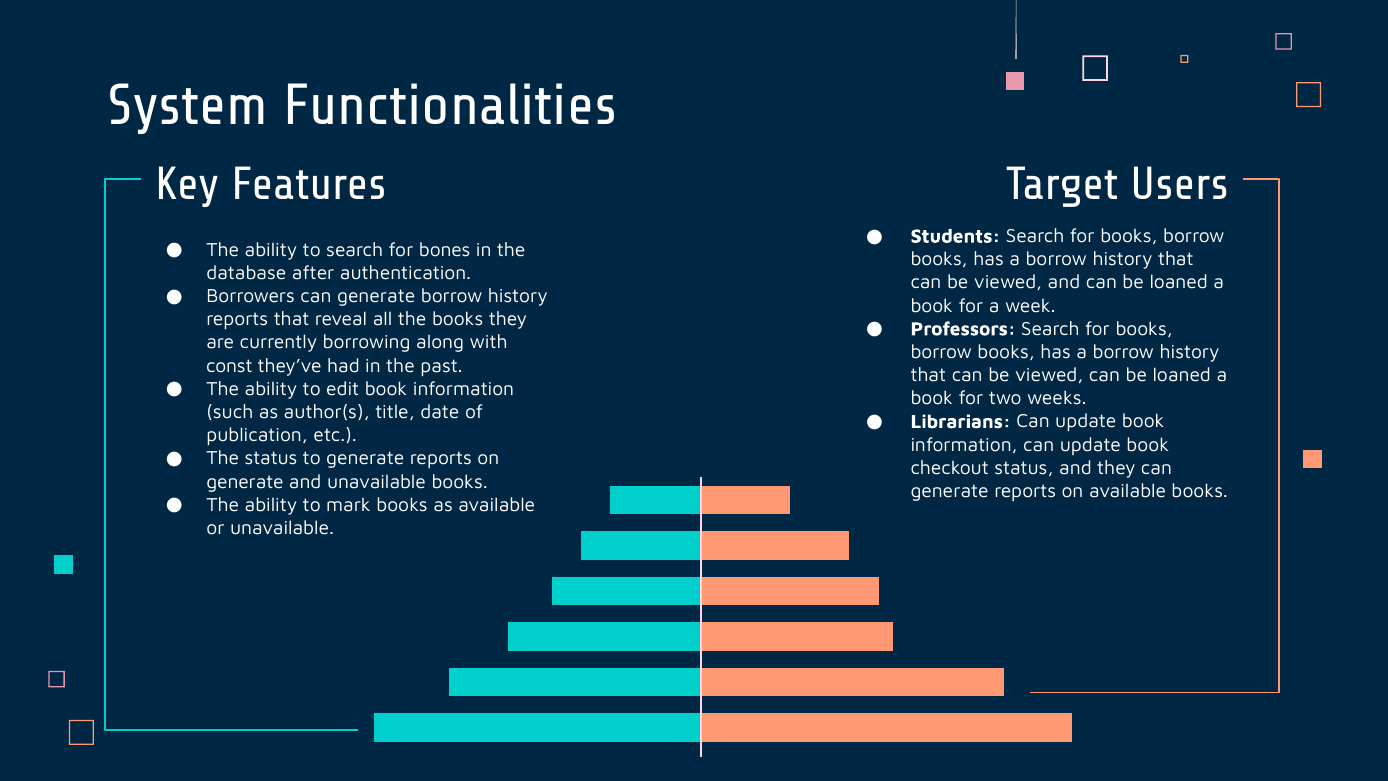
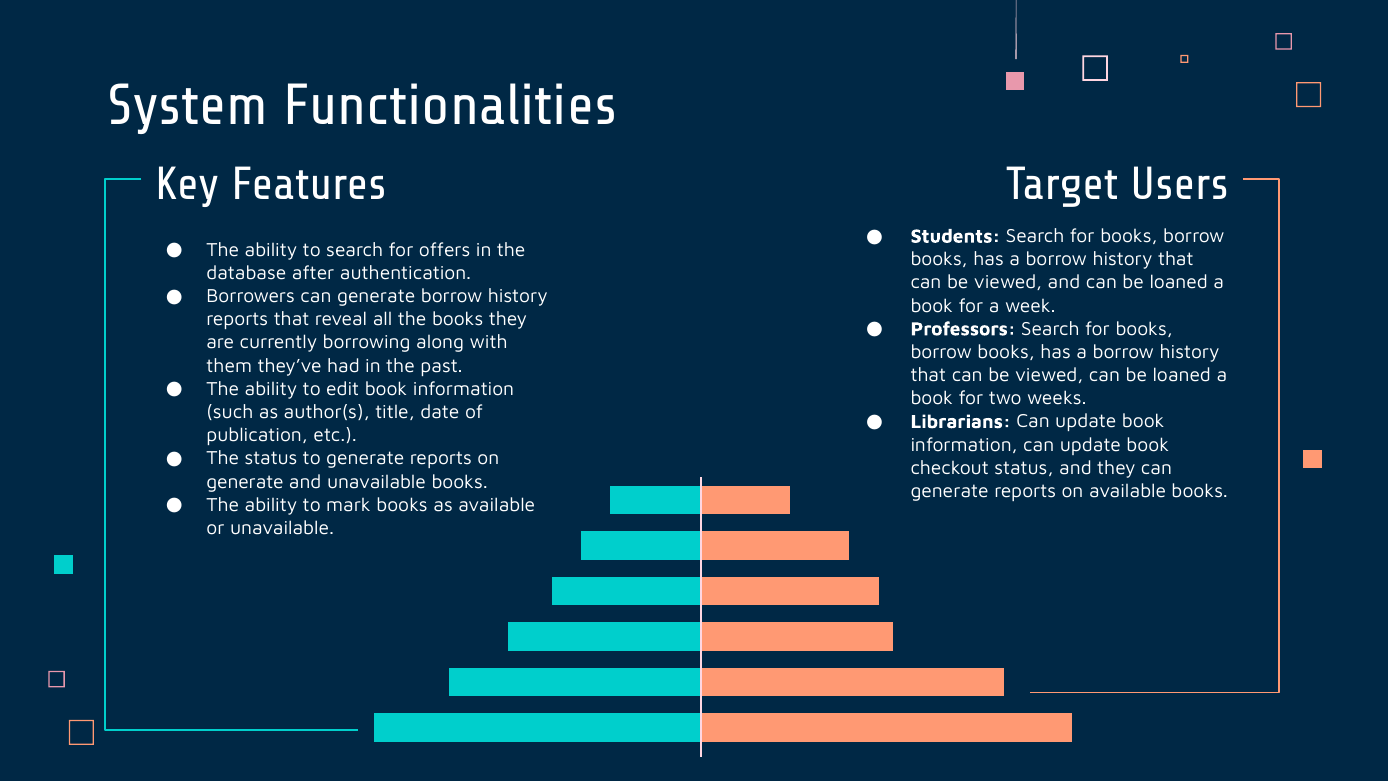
bones: bones -> offers
const: const -> them
